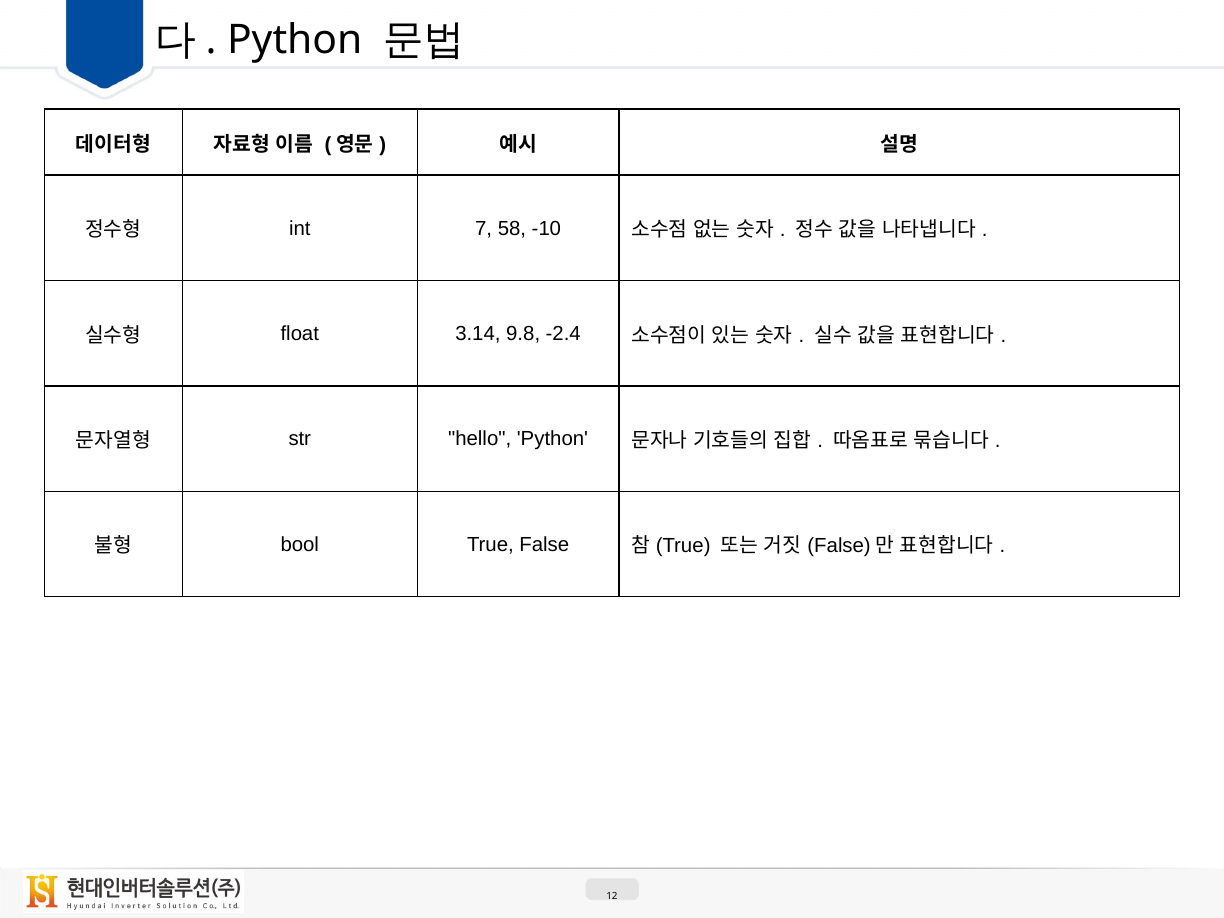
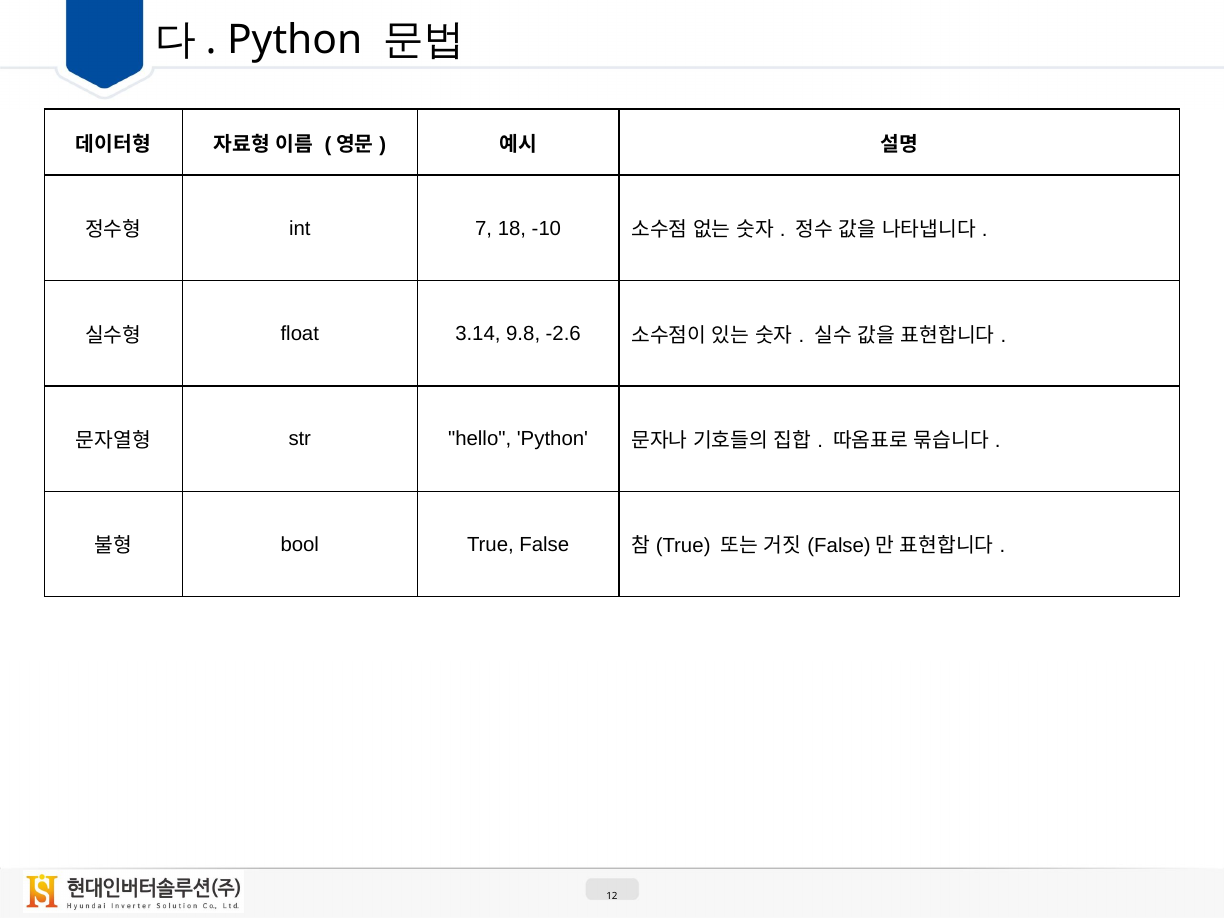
58: 58 -> 18
-2.4: -2.4 -> -2.6
